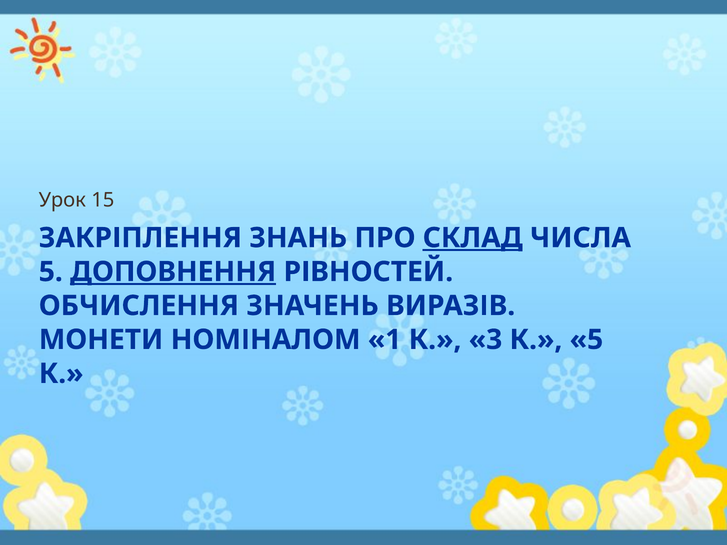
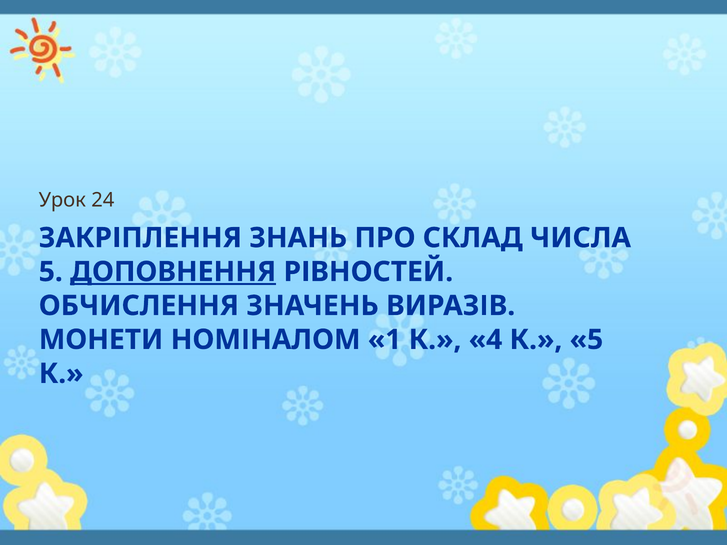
15: 15 -> 24
СКЛАД underline: present -> none
3: 3 -> 4
